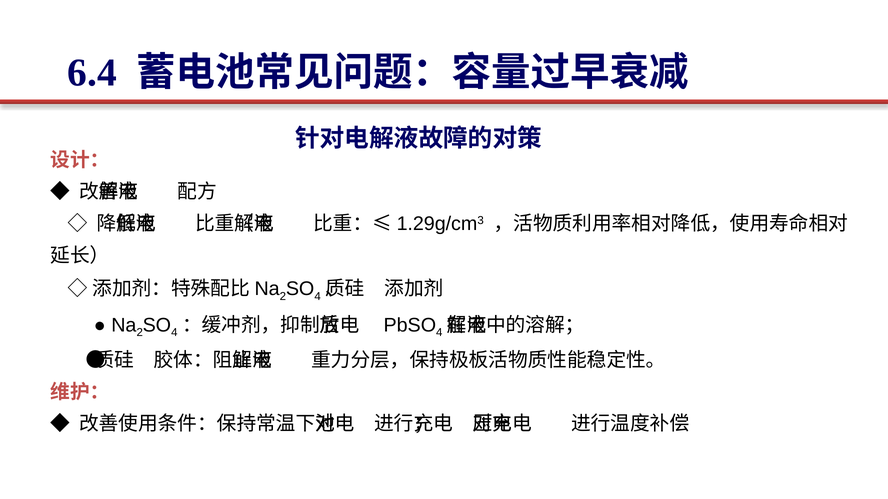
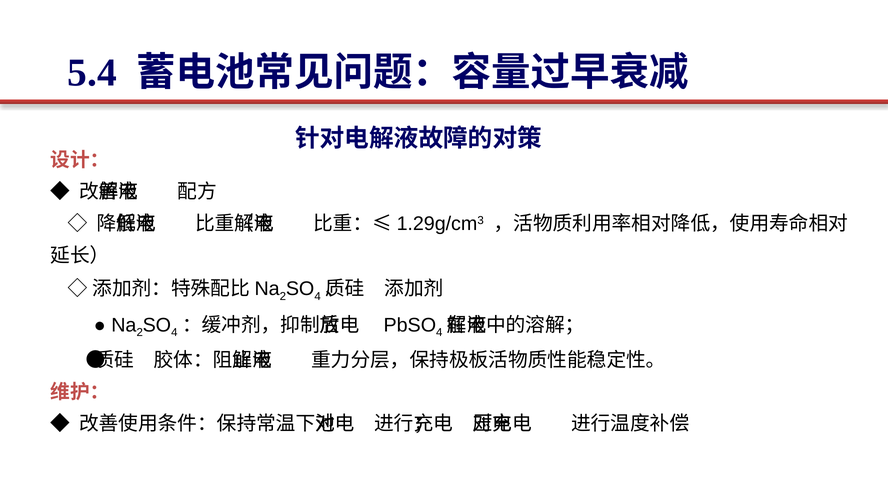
6.4: 6.4 -> 5.4
